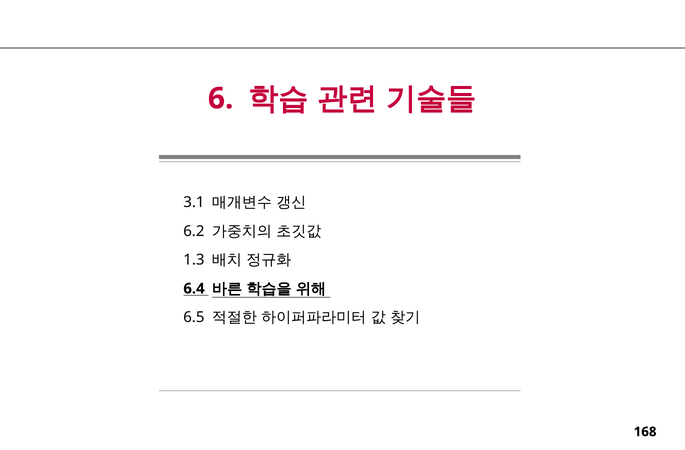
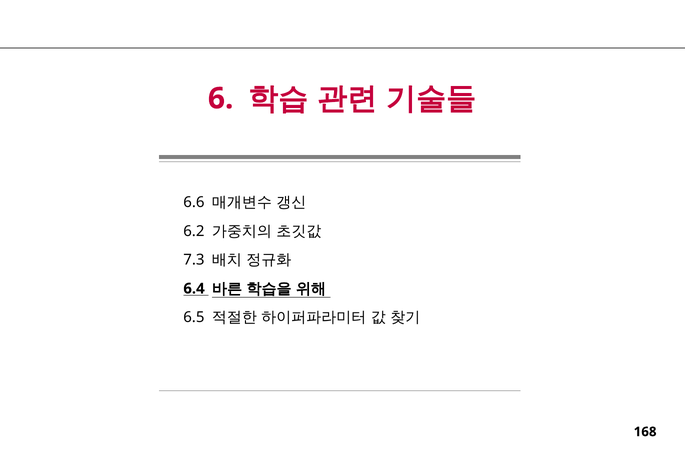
3.1: 3.1 -> 6.6
1.3: 1.3 -> 7.3
